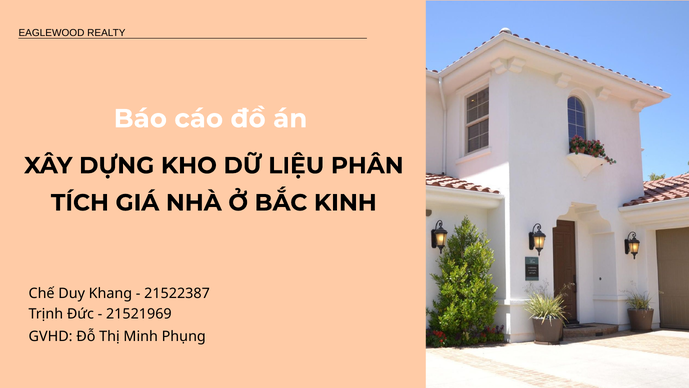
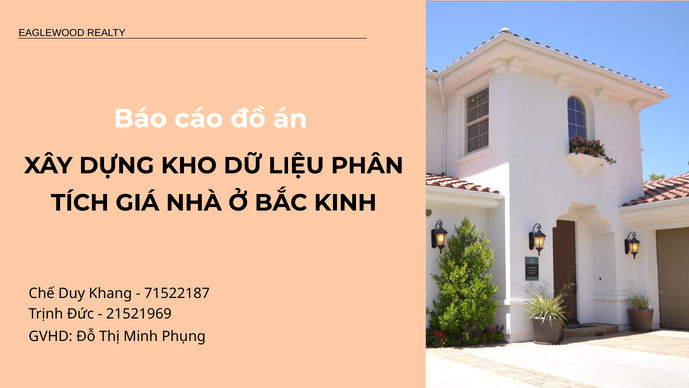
21522387: 21522387 -> 71522187
